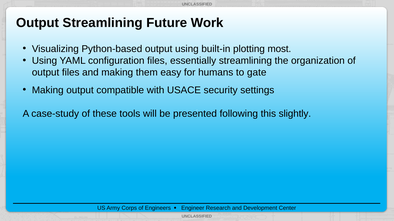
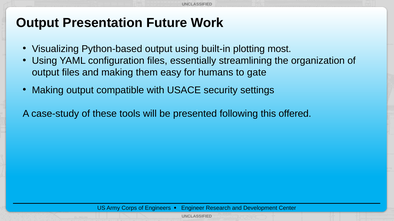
Output Streamlining: Streamlining -> Presentation
slightly: slightly -> offered
